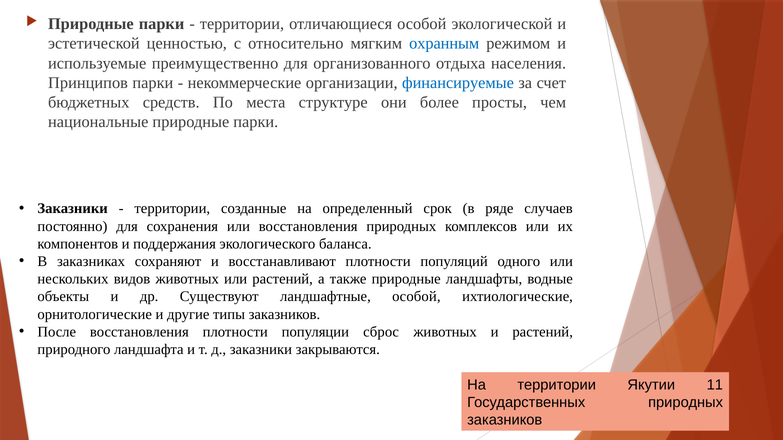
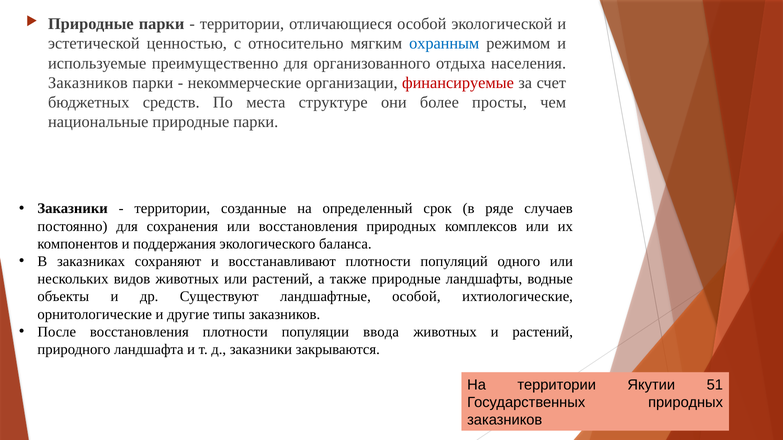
Принципов at (88, 83): Принципов -> Заказников
финансируемые colour: blue -> red
сброс: сброс -> ввода
11: 11 -> 51
